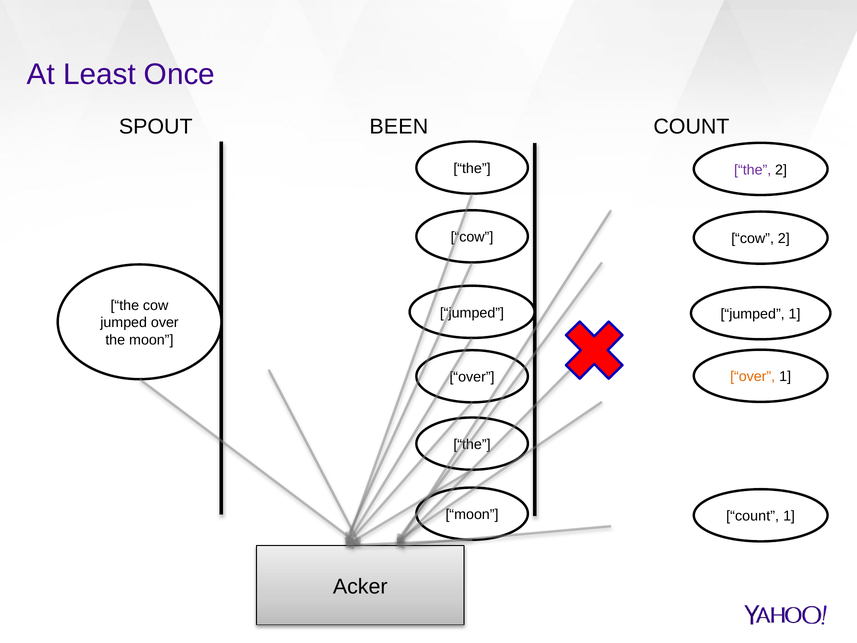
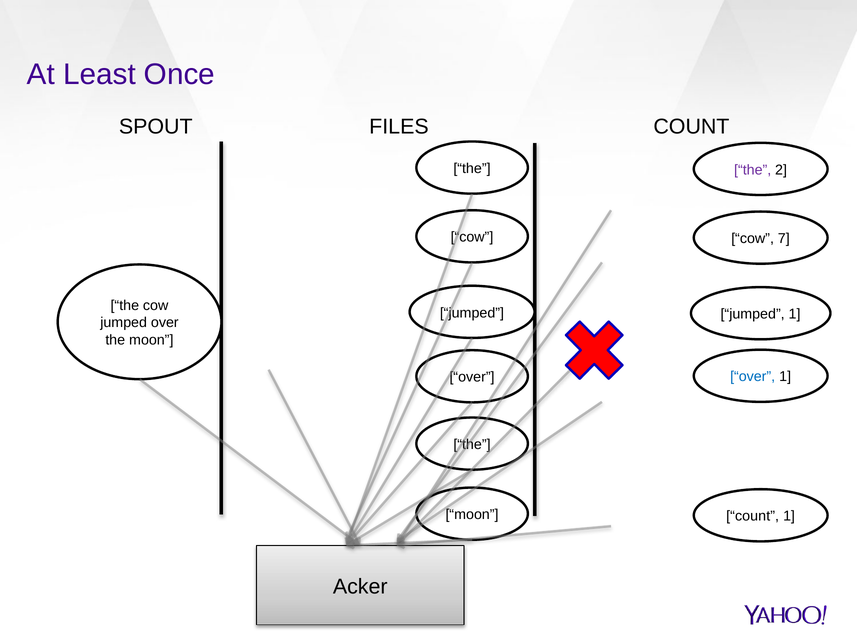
BEEN: BEEN -> FILES
cow 2: 2 -> 7
over at (753, 377) colour: orange -> blue
